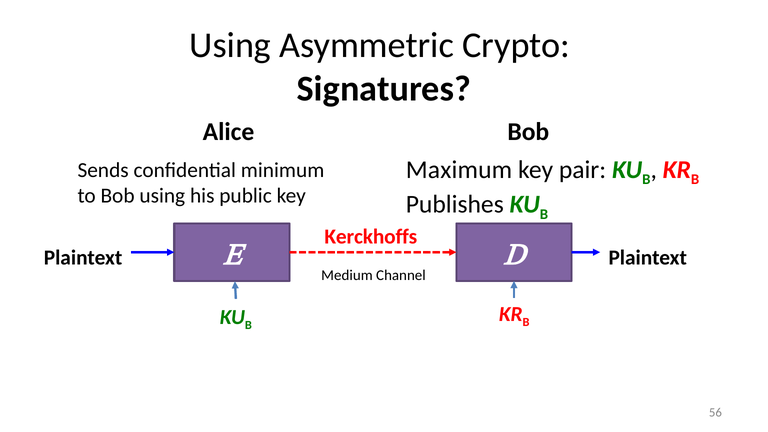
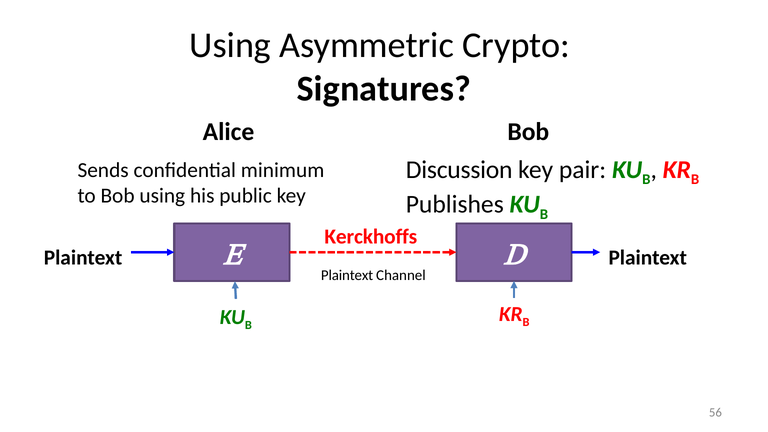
Maximum: Maximum -> Discussion
Medium at (347, 276): Medium -> Plaintext
